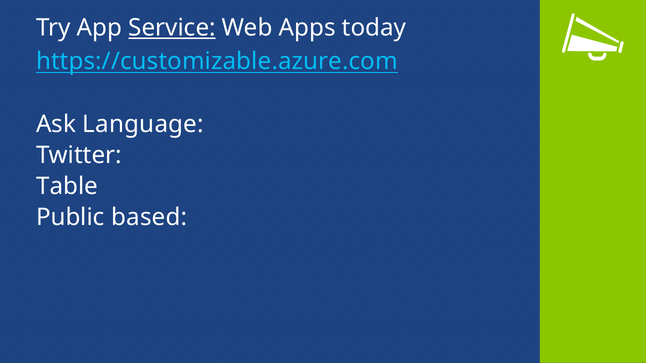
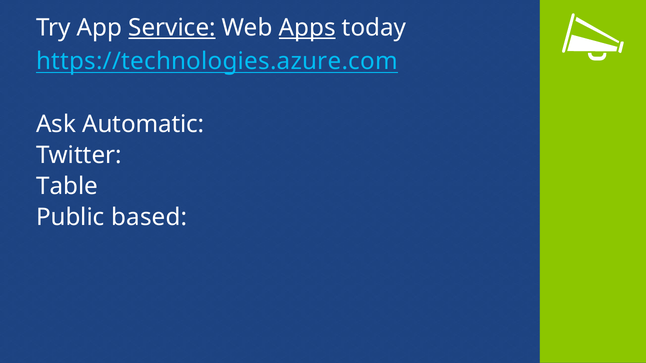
Apps underline: none -> present
https://customizable.azure.com: https://customizable.azure.com -> https://technologies.azure.com
Language: Language -> Automatic
